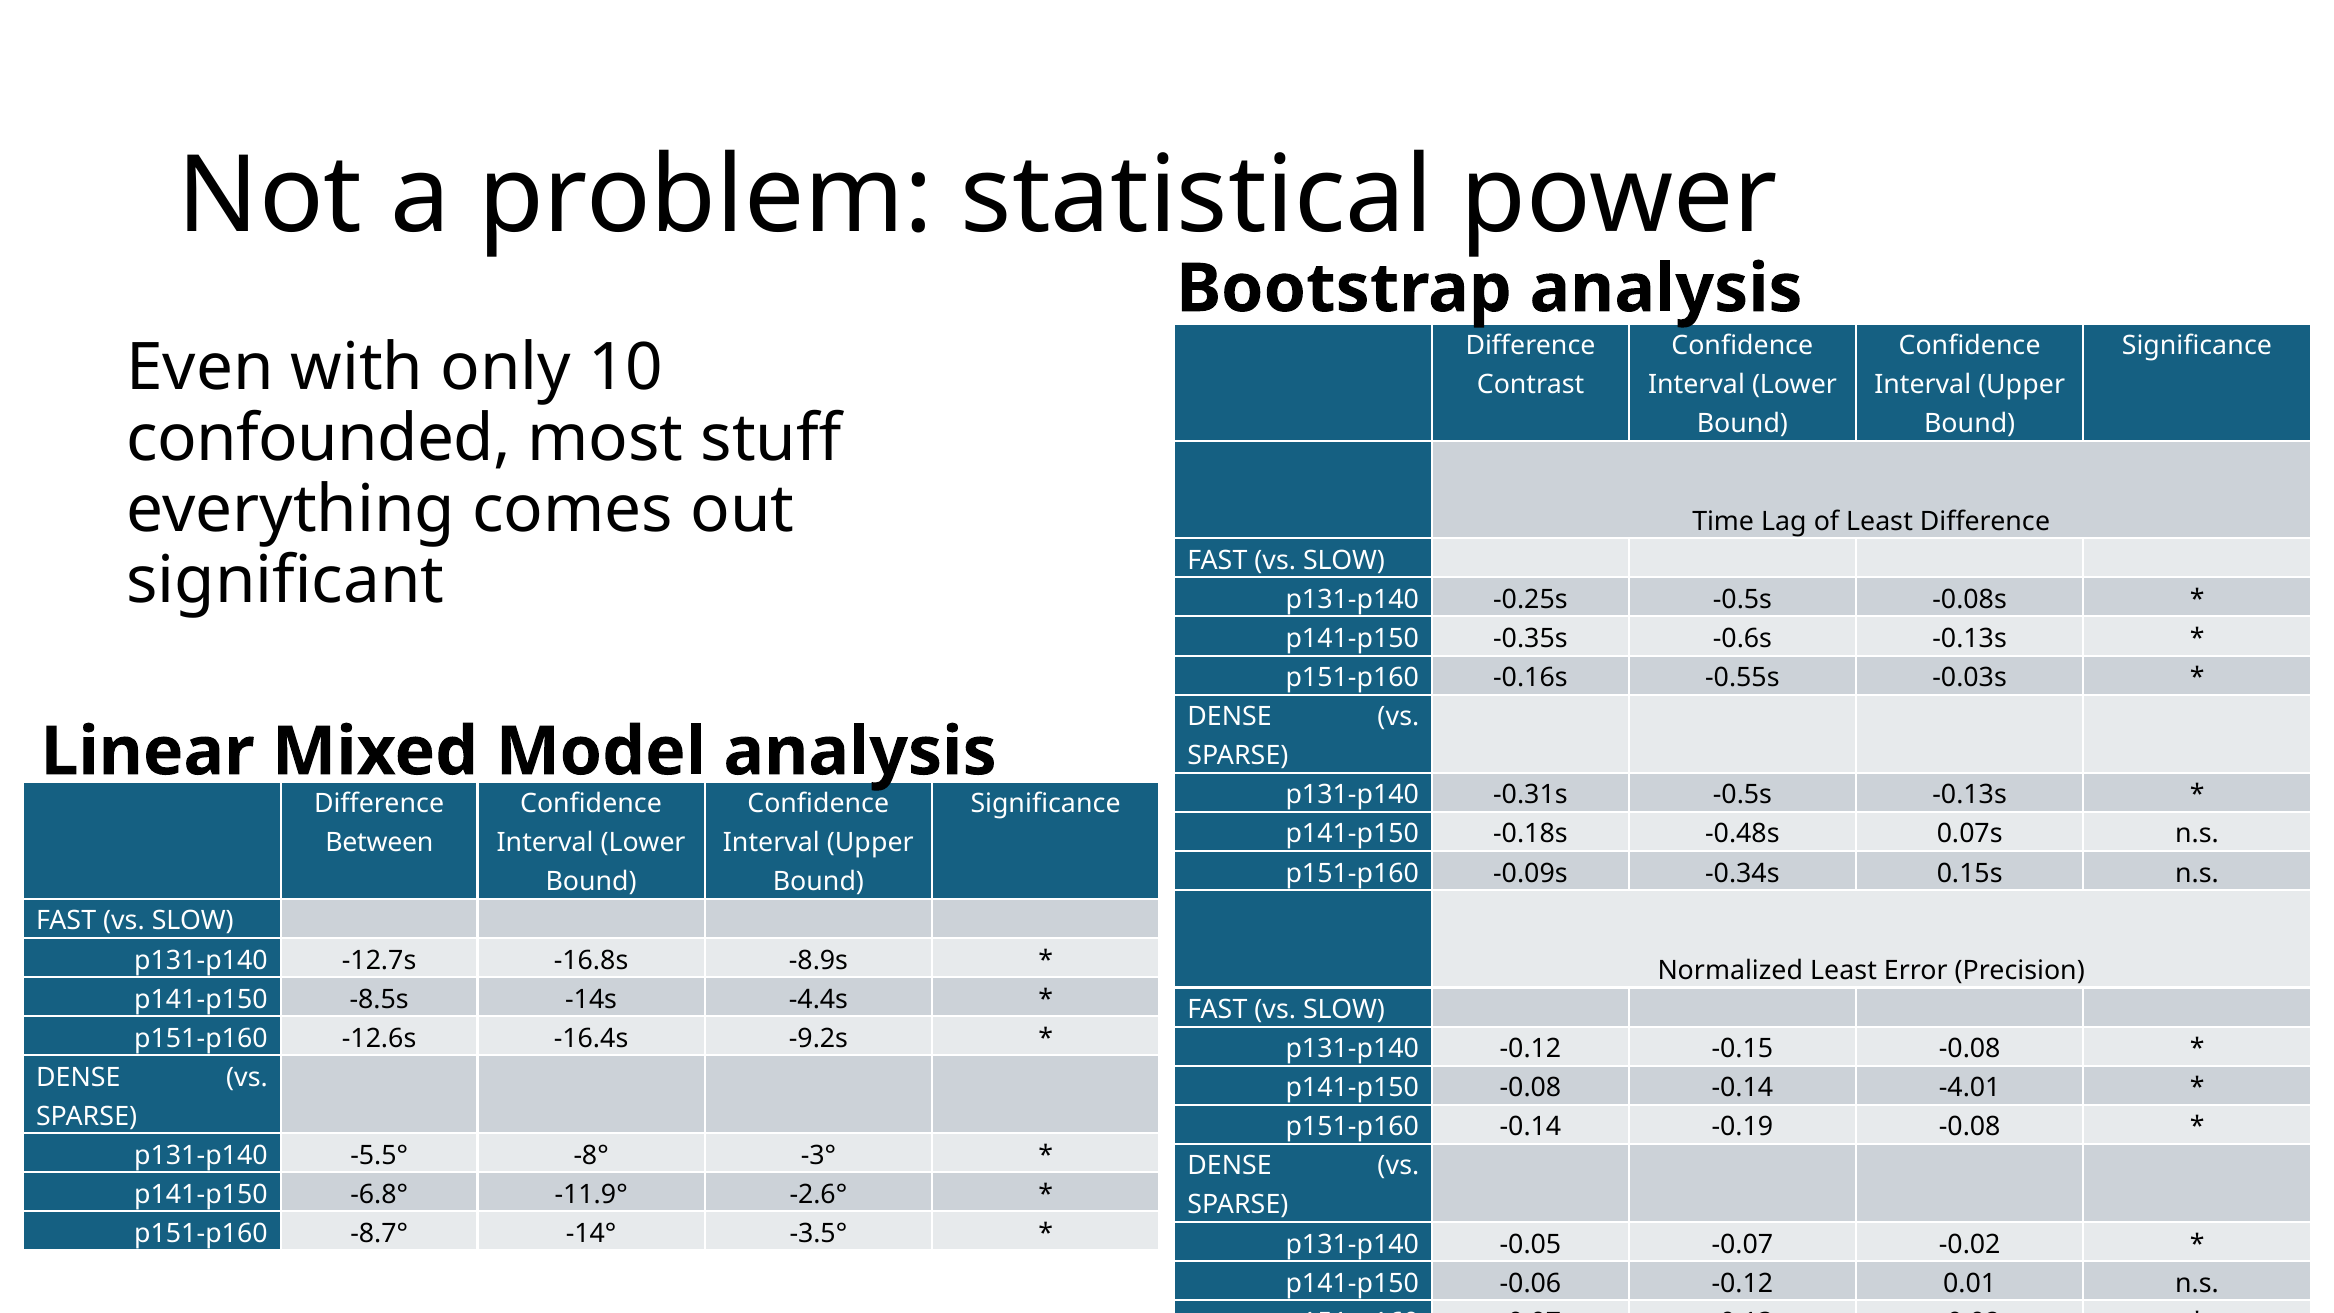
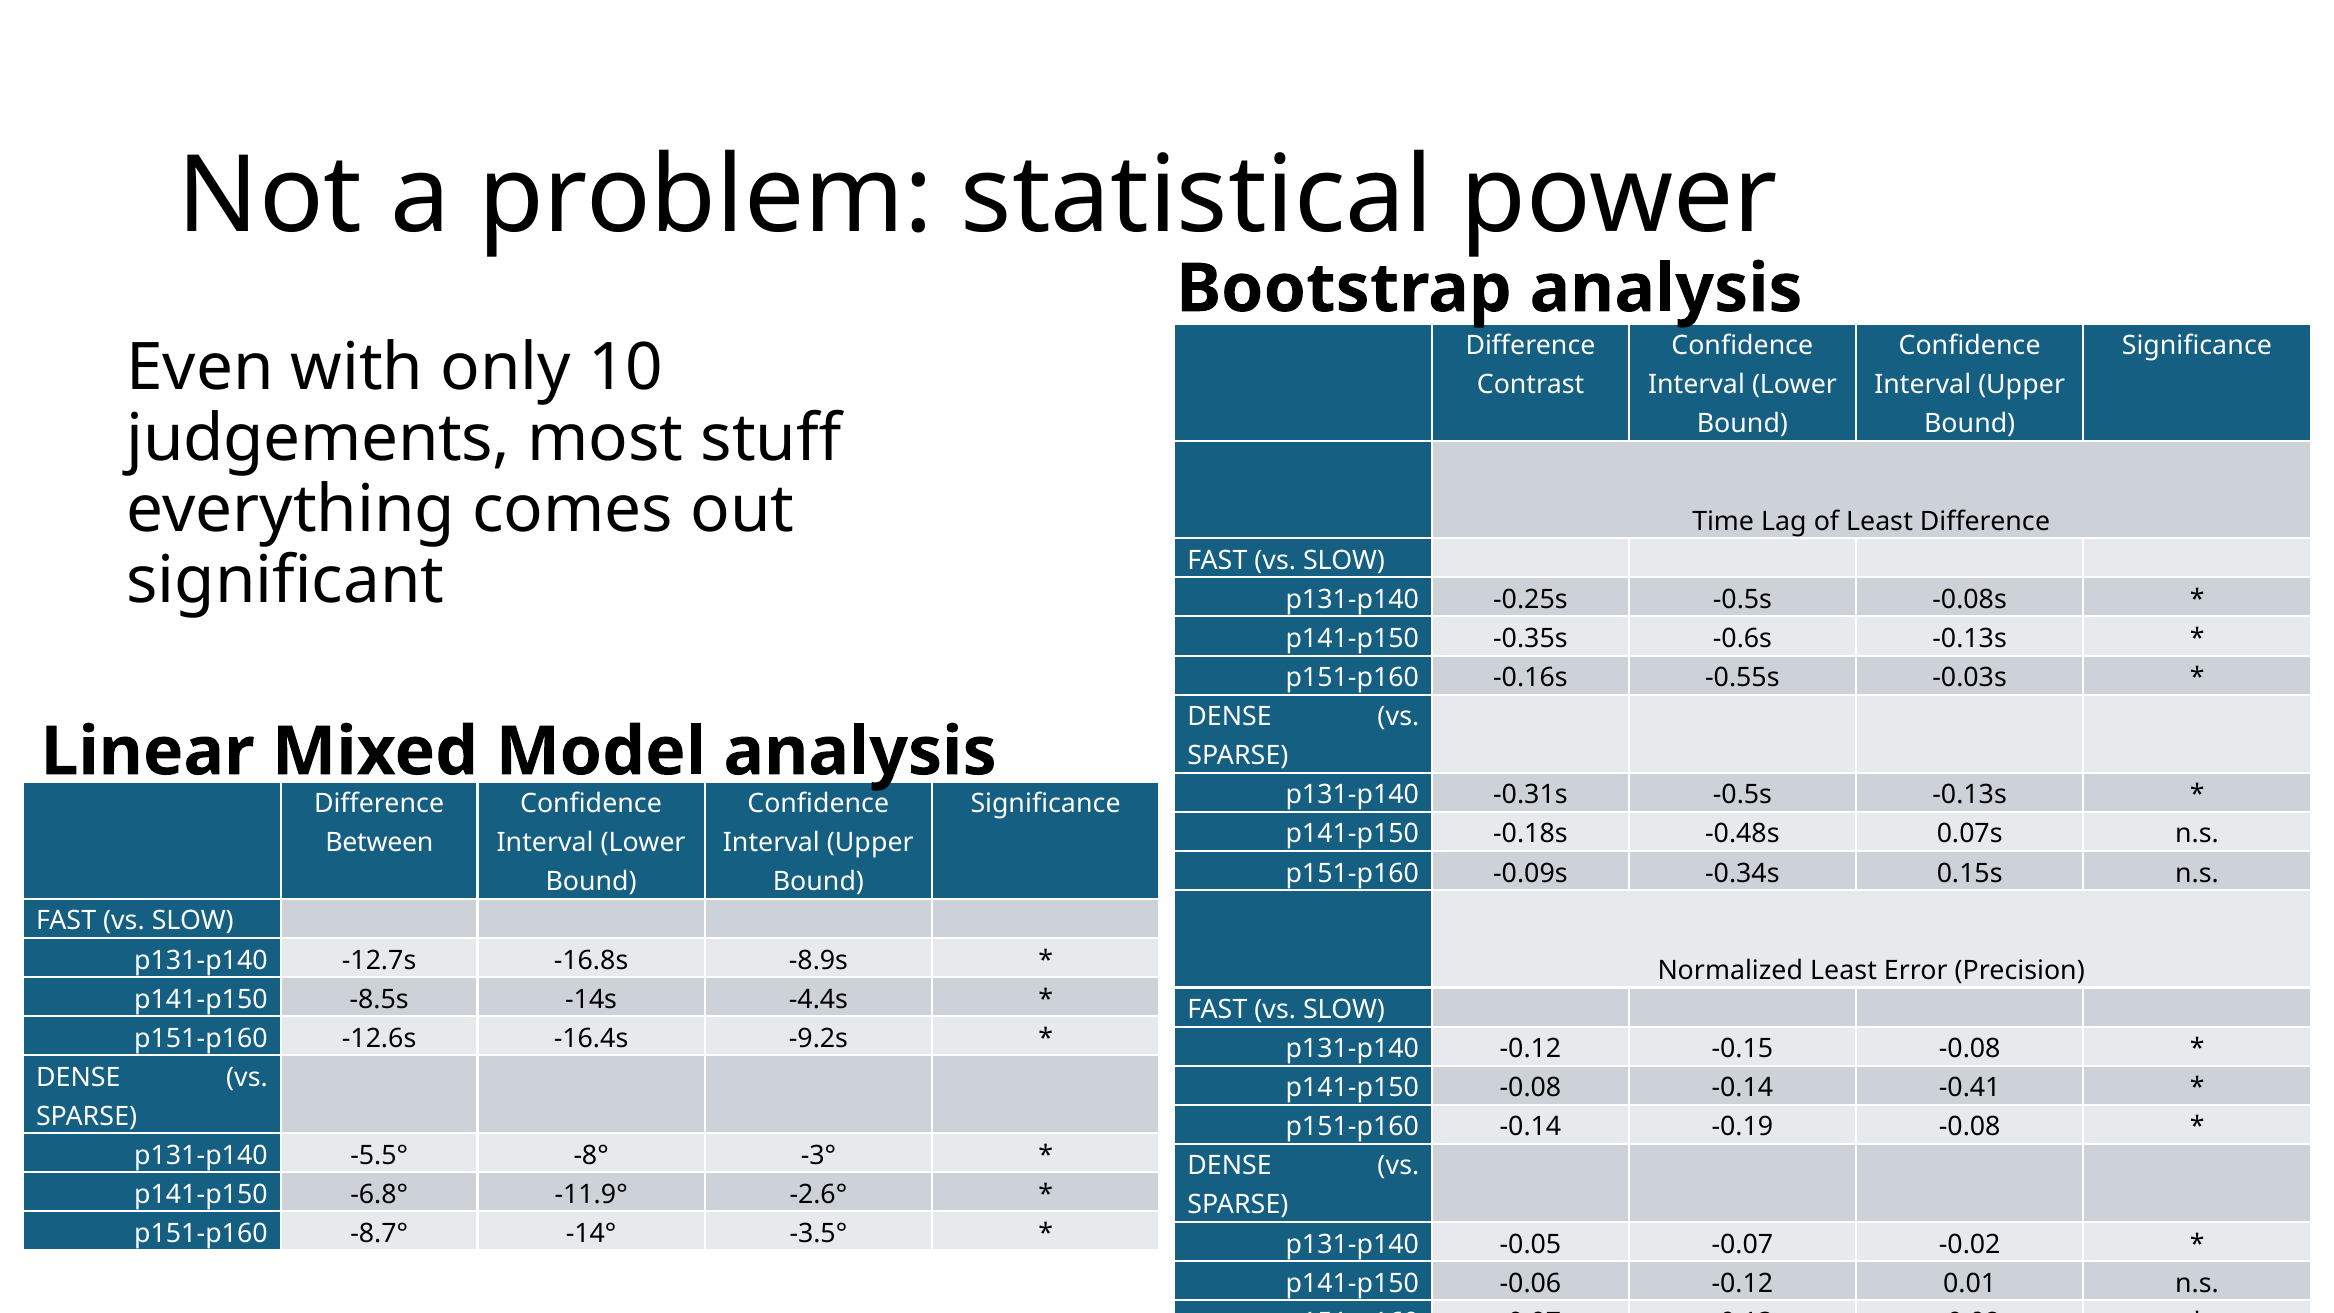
confounded: confounded -> judgements
-4.01: -4.01 -> -0.41
